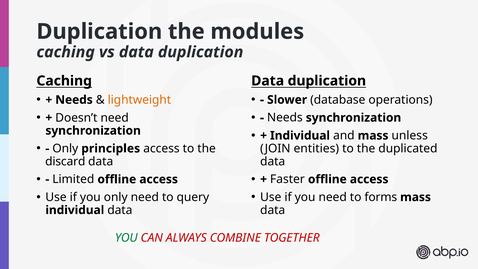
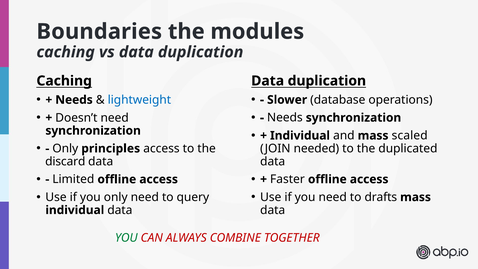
Duplication at (99, 32): Duplication -> Boundaries
lightweight colour: orange -> blue
unless: unless -> scaled
entities: entities -> needed
forms: forms -> drafts
